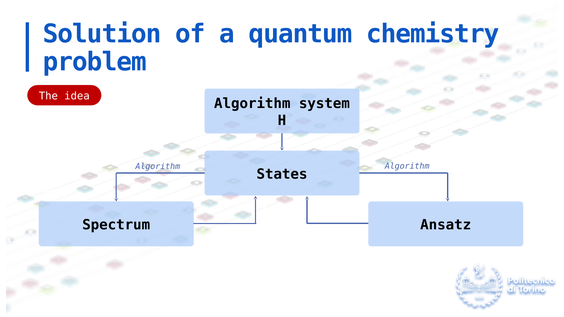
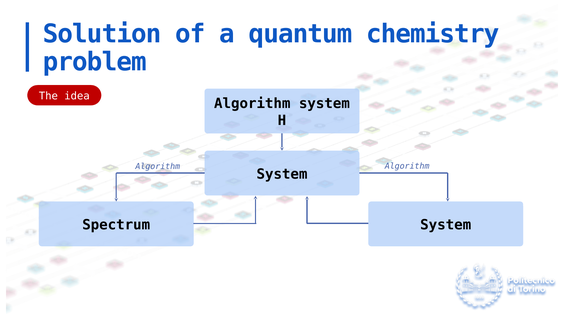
States at (282, 174): States -> System
Spectrum Ansatz: Ansatz -> System
